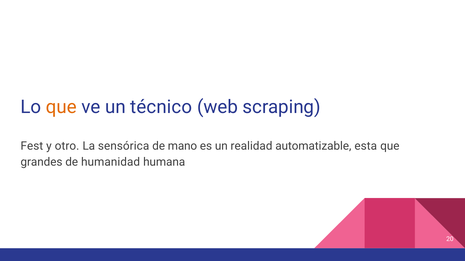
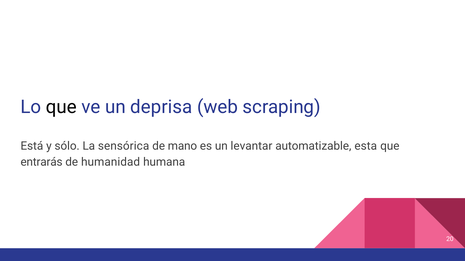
que at (61, 107) colour: orange -> black
técnico: técnico -> deprisa
Fest: Fest -> Está
otro: otro -> sólo
realidad: realidad -> levantar
grandes: grandes -> entrarás
